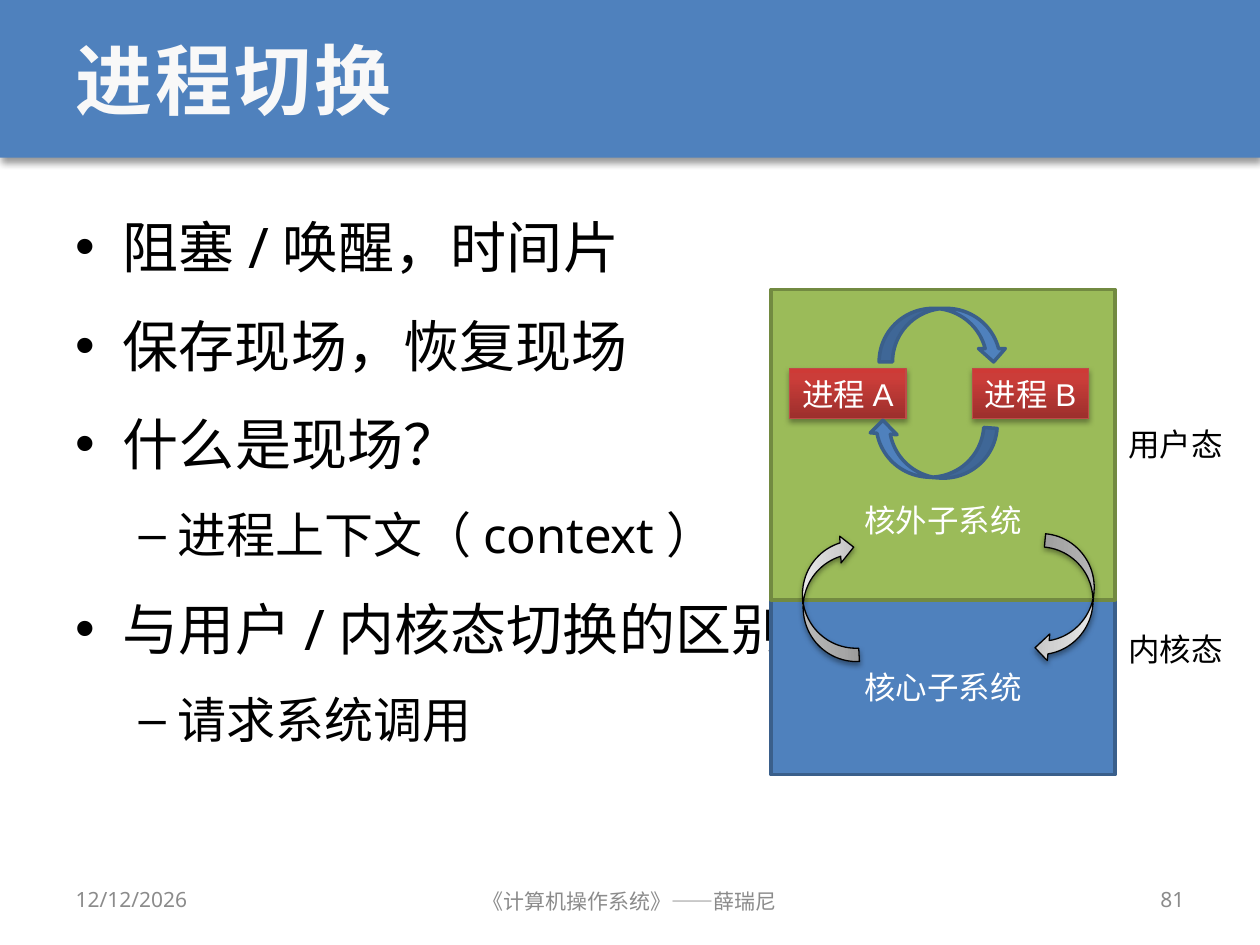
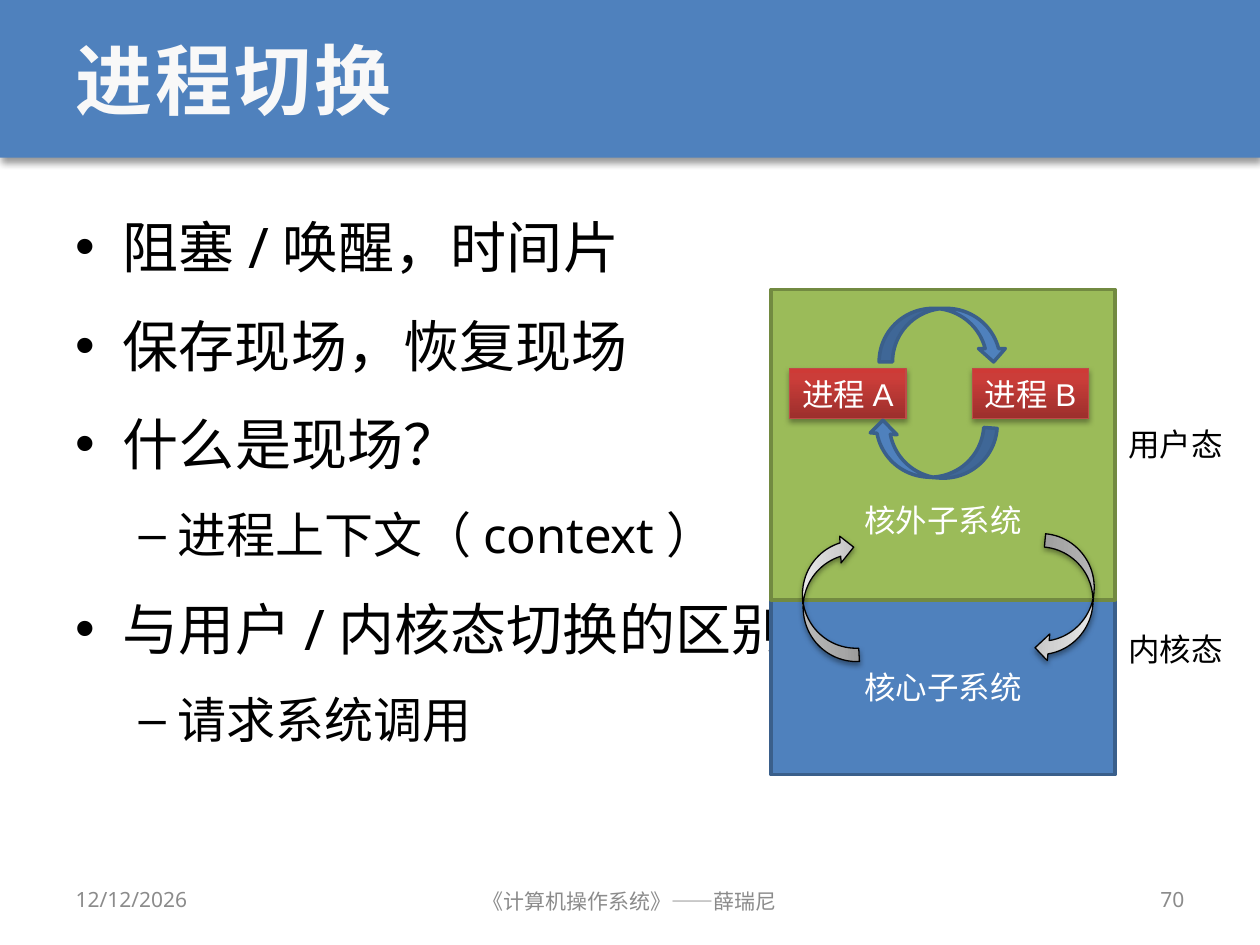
81: 81 -> 70
